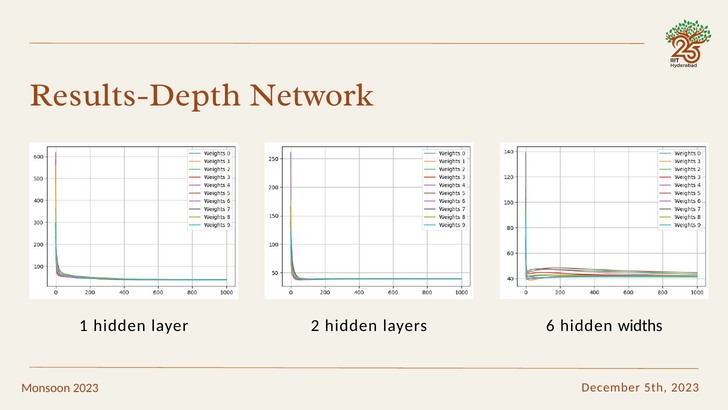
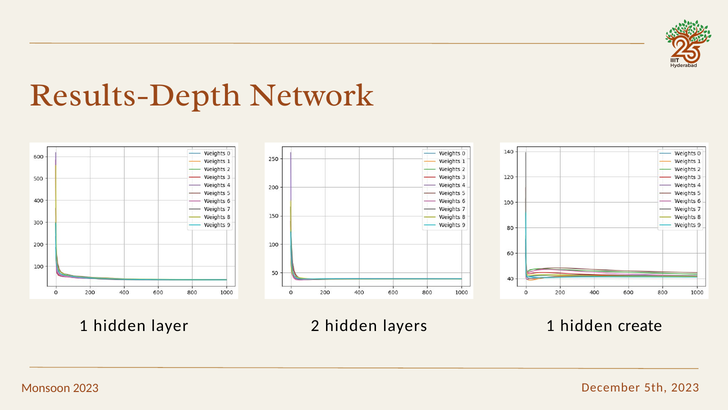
layers 6: 6 -> 1
widths: widths -> create
